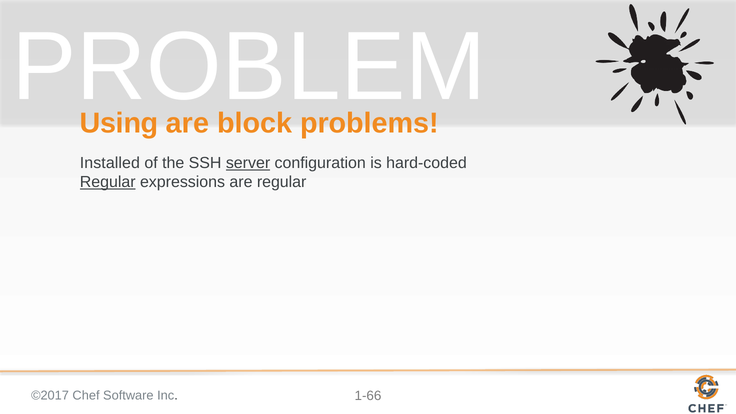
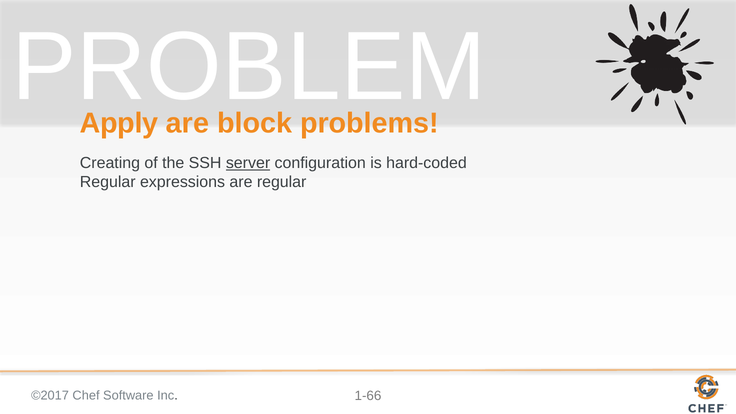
Using: Using -> Apply
Installed: Installed -> Creating
Regular at (108, 182) underline: present -> none
